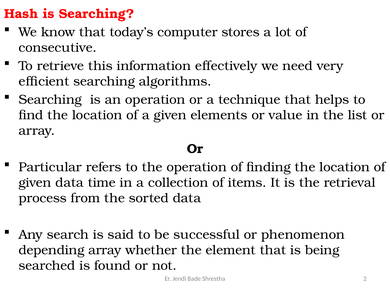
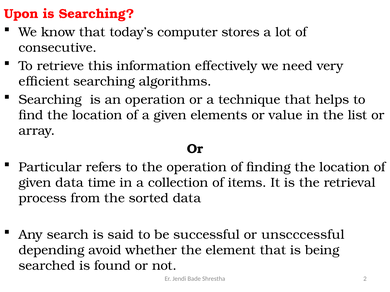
Hash: Hash -> Upon
phenomenon: phenomenon -> unscccessful
depending array: array -> avoid
